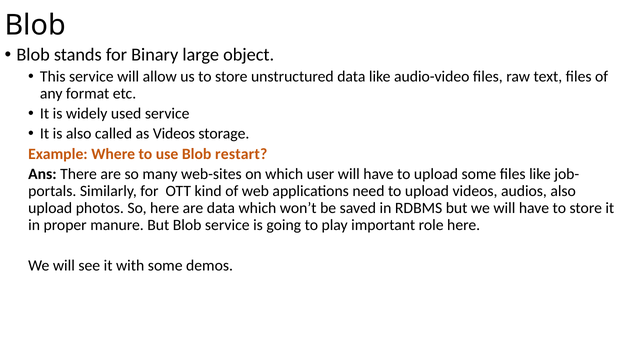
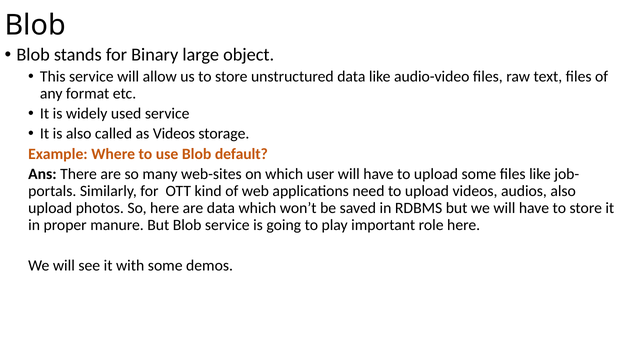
restart: restart -> default
